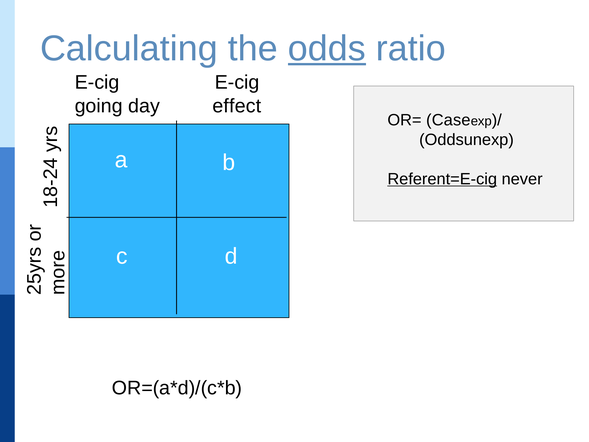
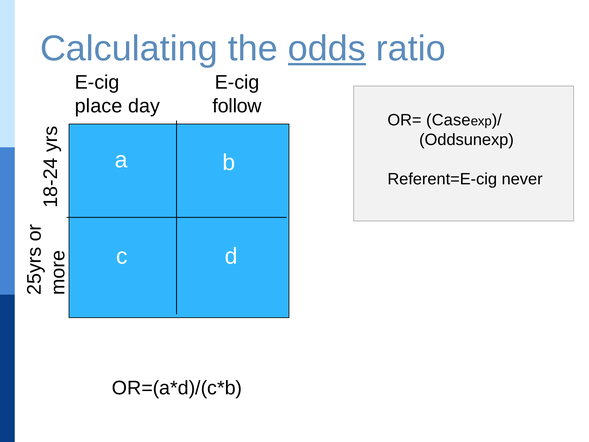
going: going -> place
effect: effect -> follow
Referent=E-cig underline: present -> none
